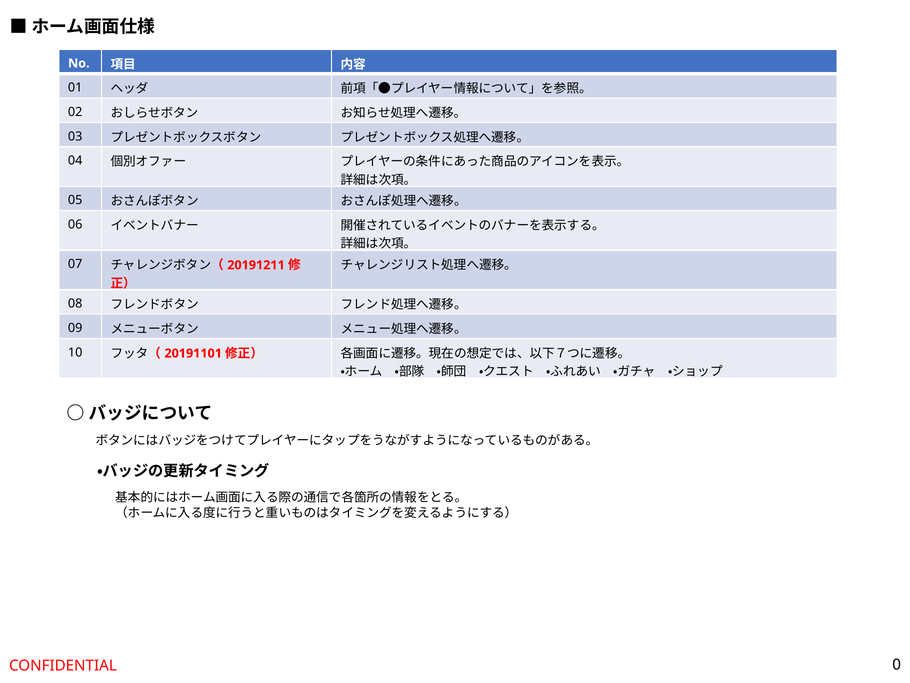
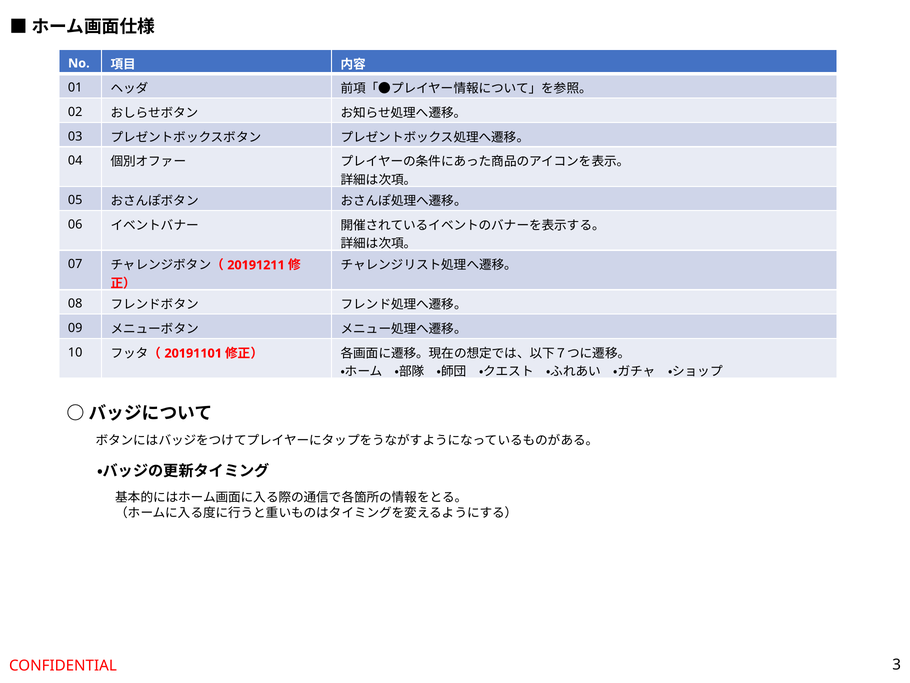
0: 0 -> 3
